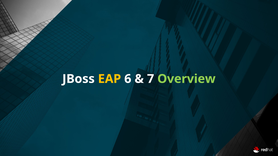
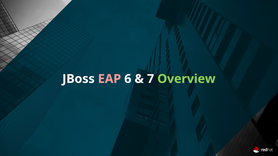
EAP colour: yellow -> pink
